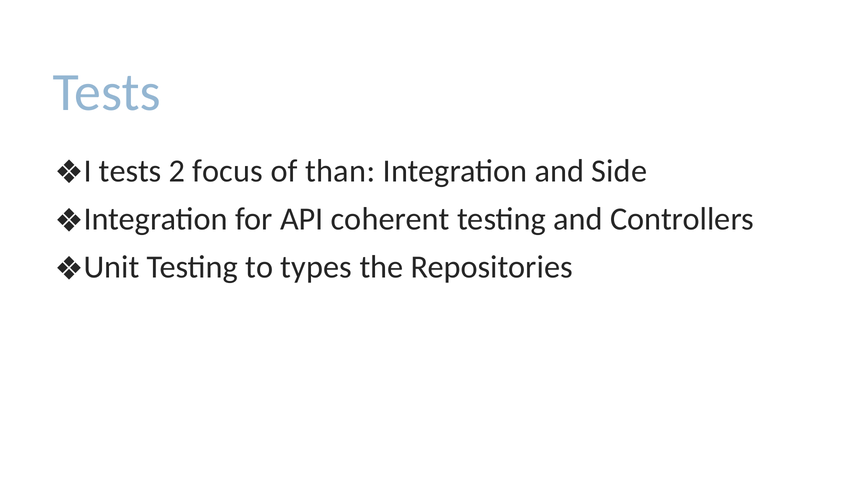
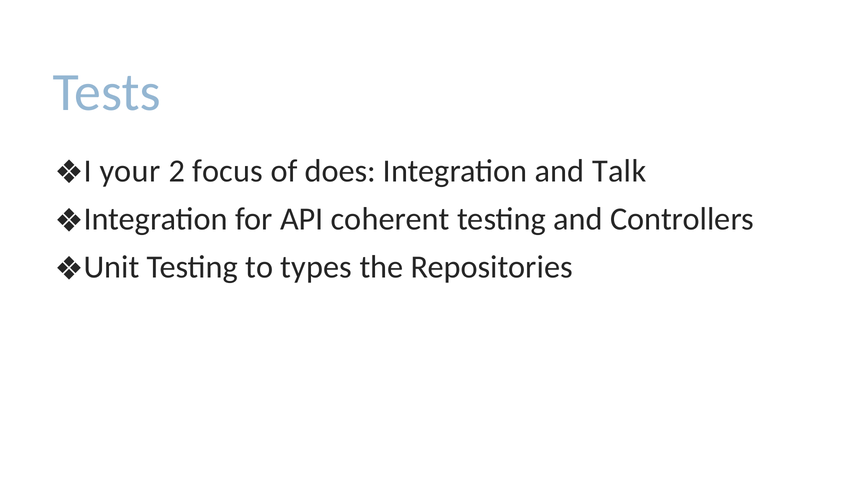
tests at (130, 171): tests -> your
than: than -> does
Side: Side -> Talk
